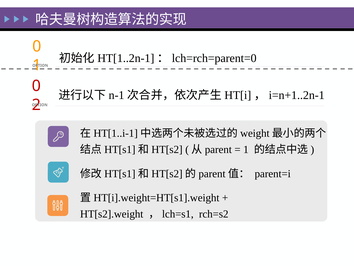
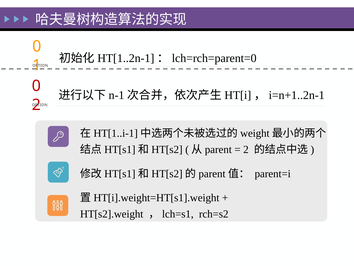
1 at (246, 149): 1 -> 2
